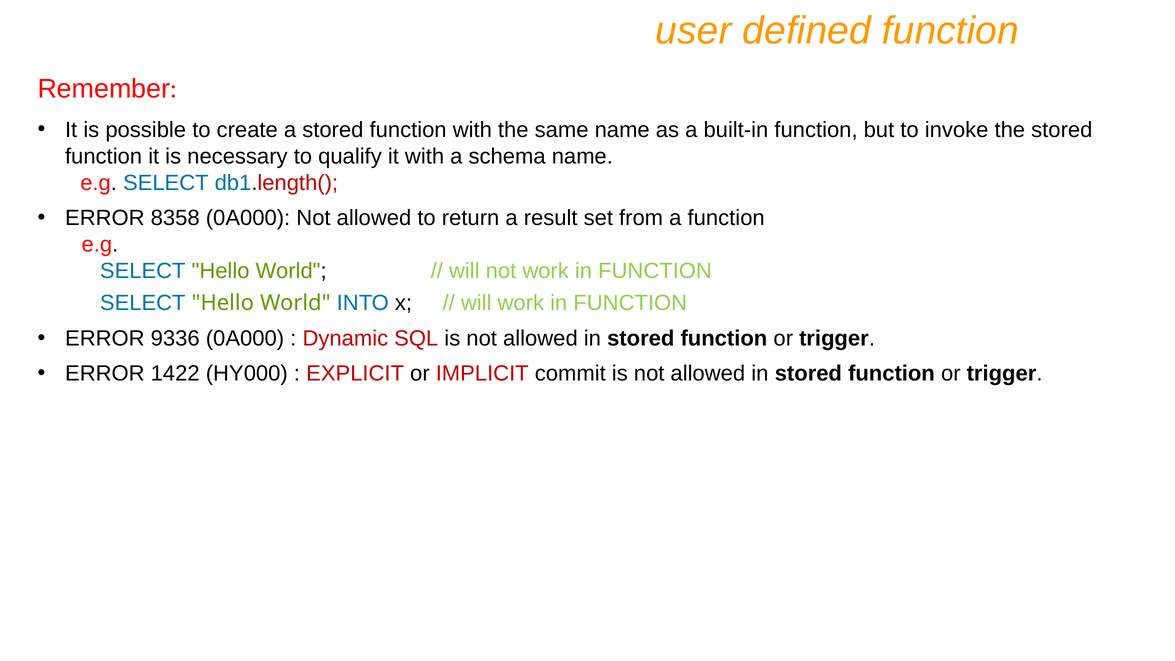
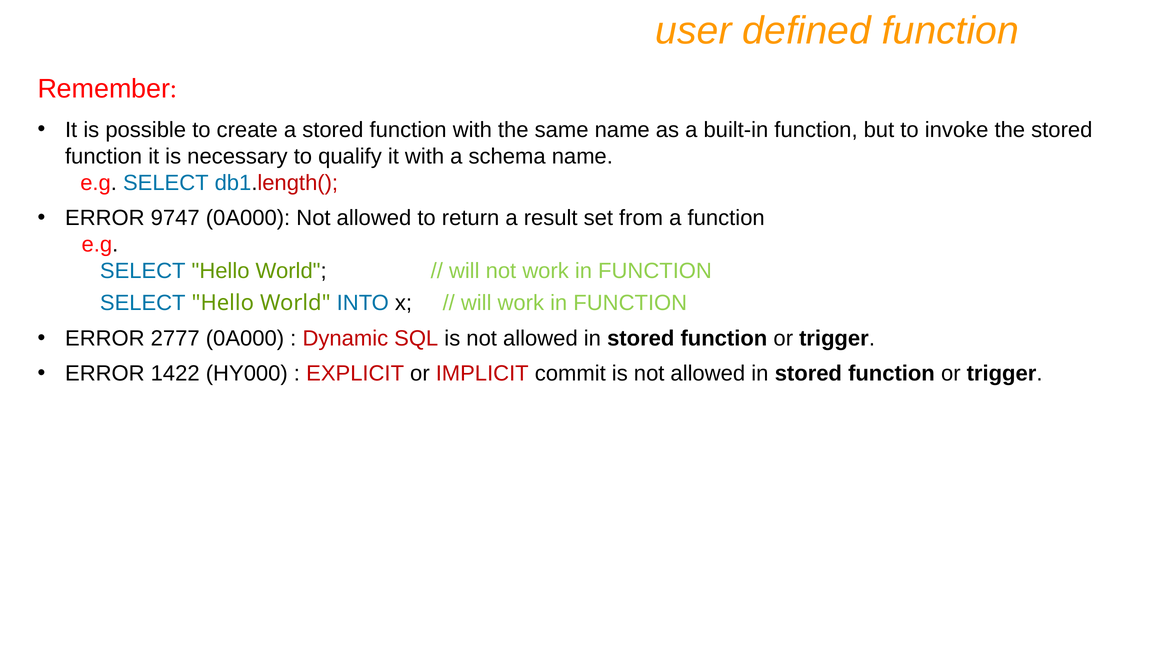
8358: 8358 -> 9747
9336: 9336 -> 2777
